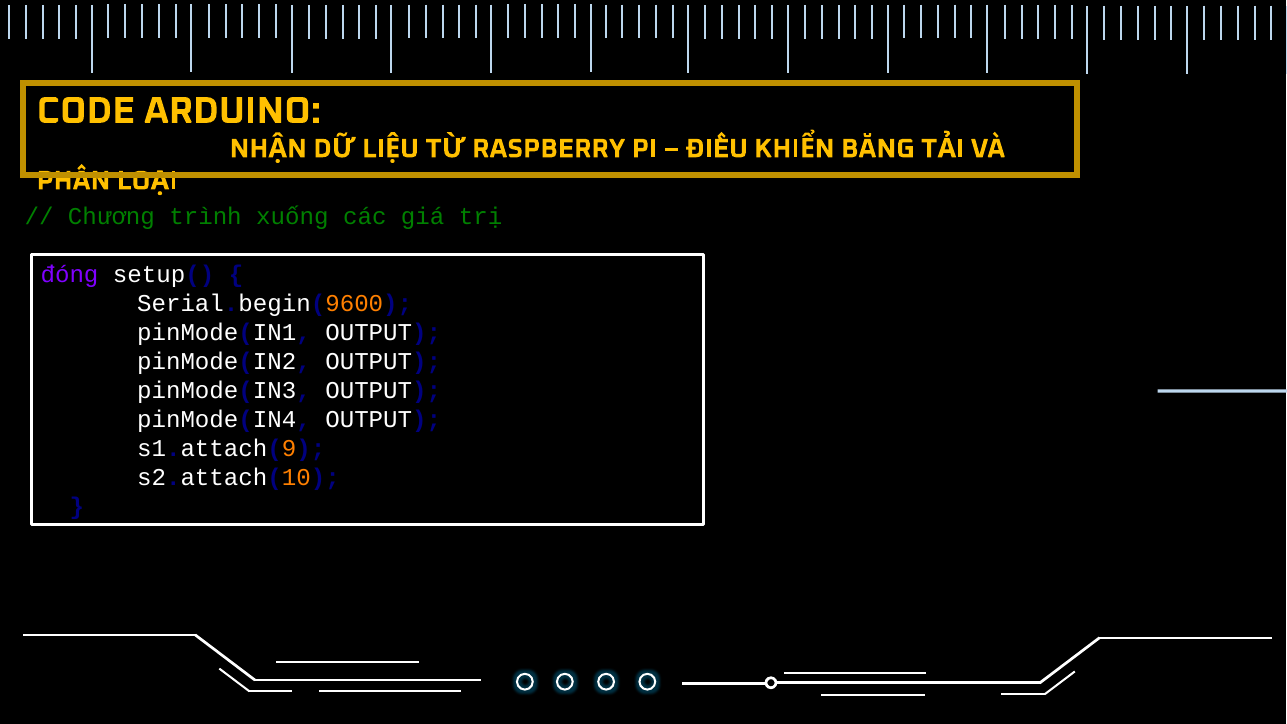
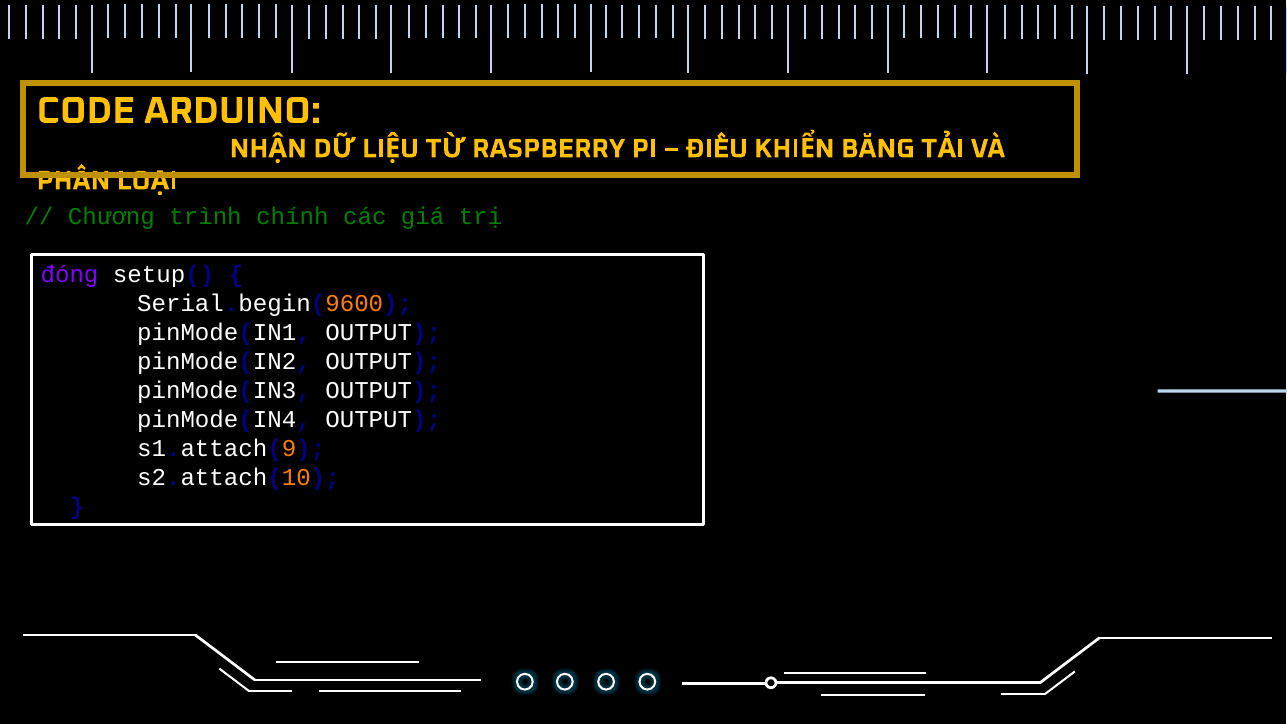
xuống: xuống -> chính
